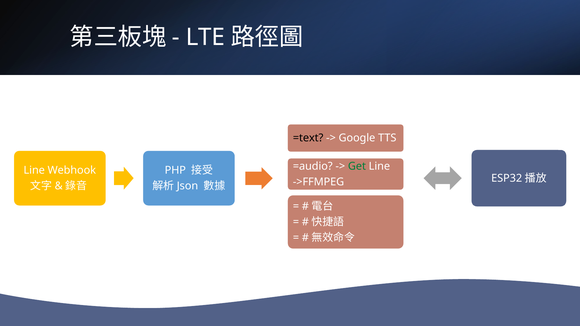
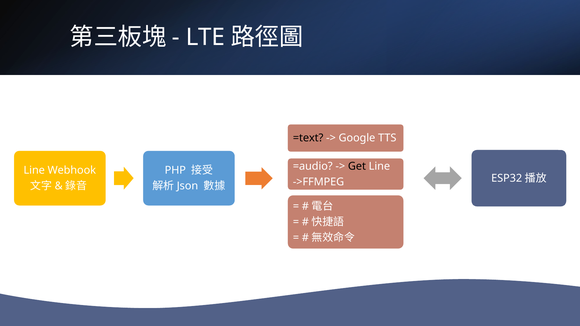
Get colour: green -> black
